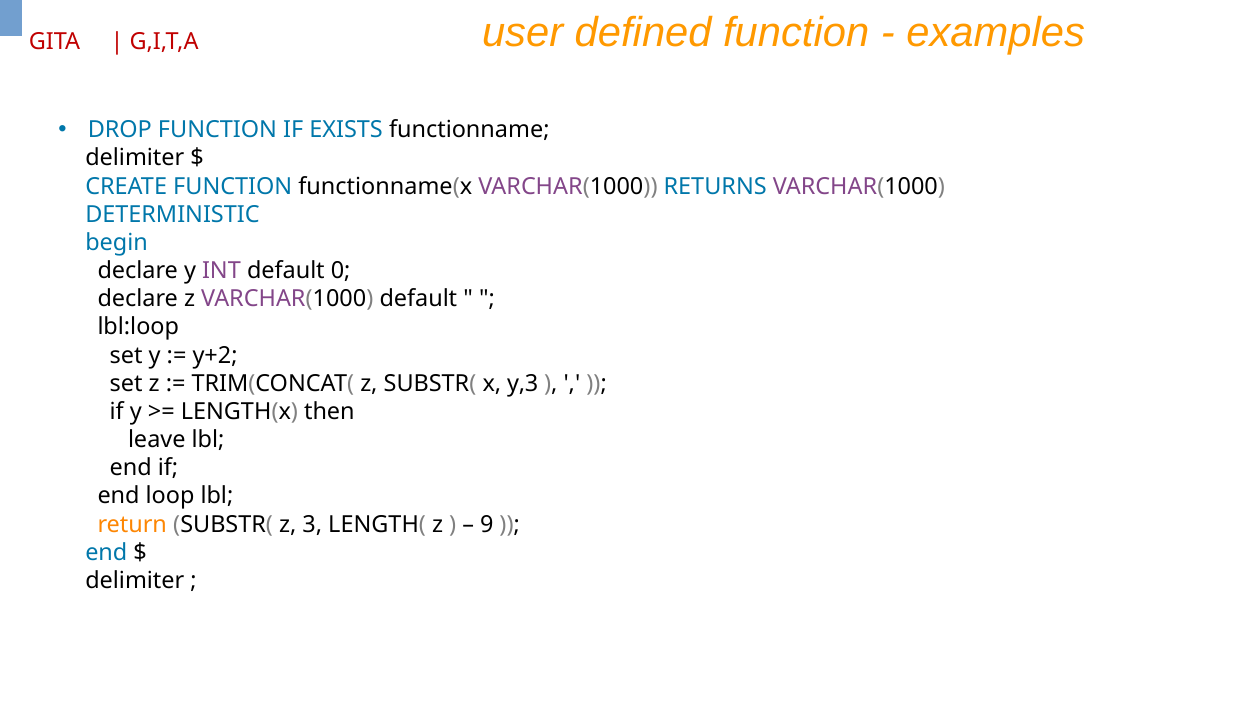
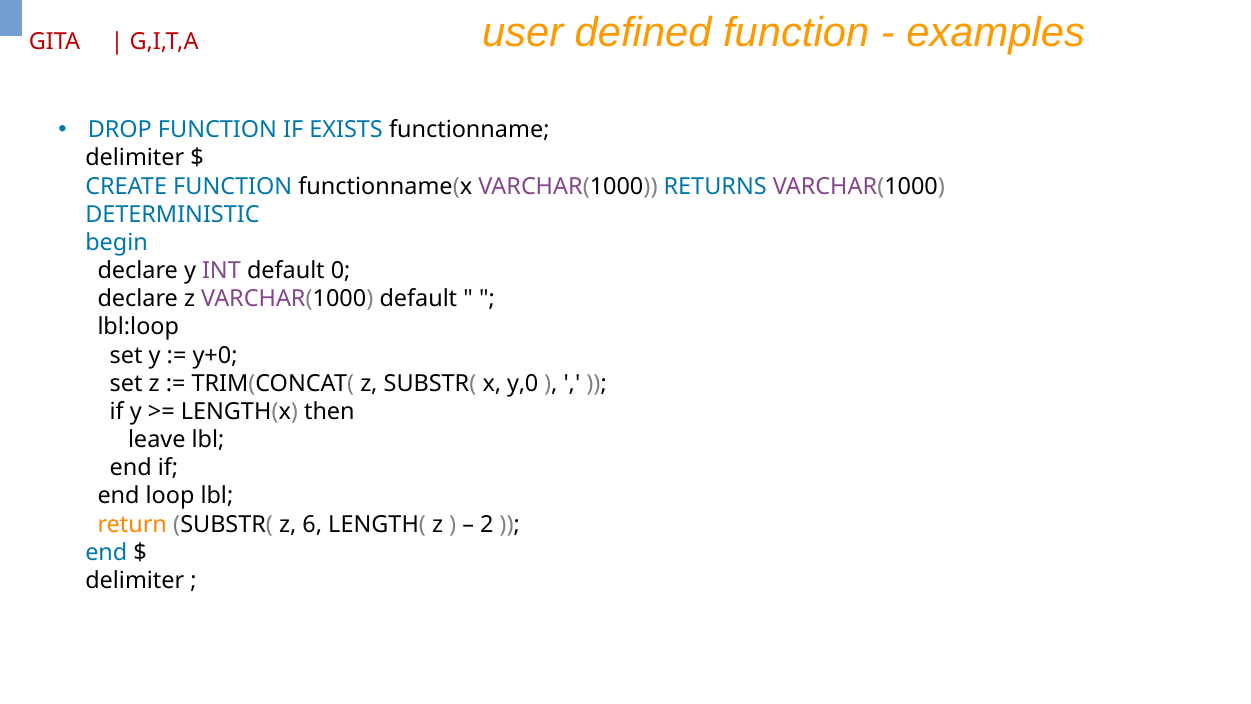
y+2: y+2 -> y+0
y,3: y,3 -> y,0
3: 3 -> 6
9: 9 -> 2
